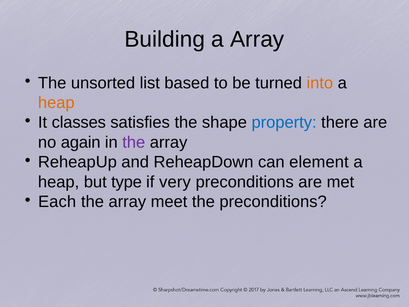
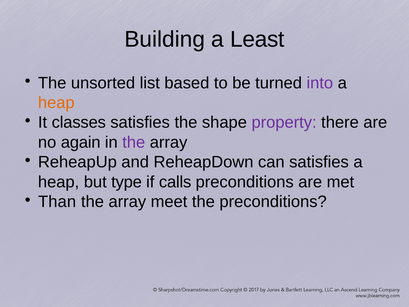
a Array: Array -> Least
into colour: orange -> purple
property colour: blue -> purple
can element: element -> satisfies
very: very -> calls
Each: Each -> Than
